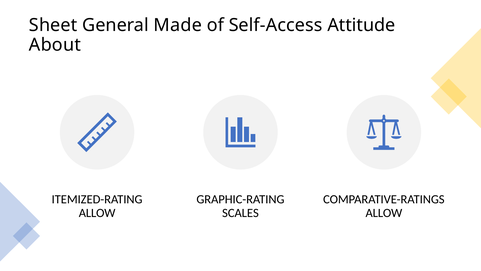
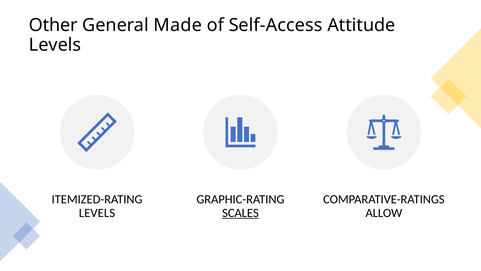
Sheet: Sheet -> Other
About at (55, 45): About -> Levels
ALLOW at (97, 213): ALLOW -> LEVELS
SCALES underline: none -> present
